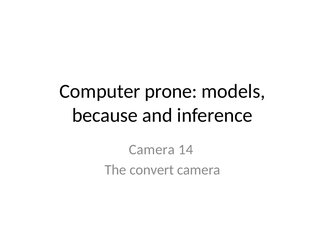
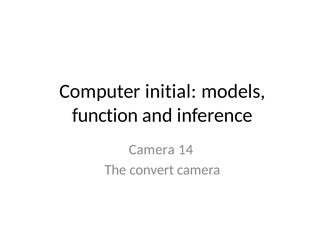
prone: prone -> initial
because: because -> function
